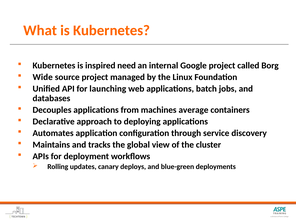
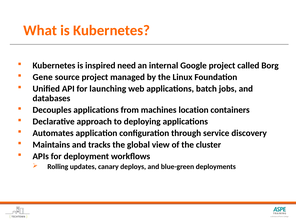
Wide: Wide -> Gene
average: average -> location
